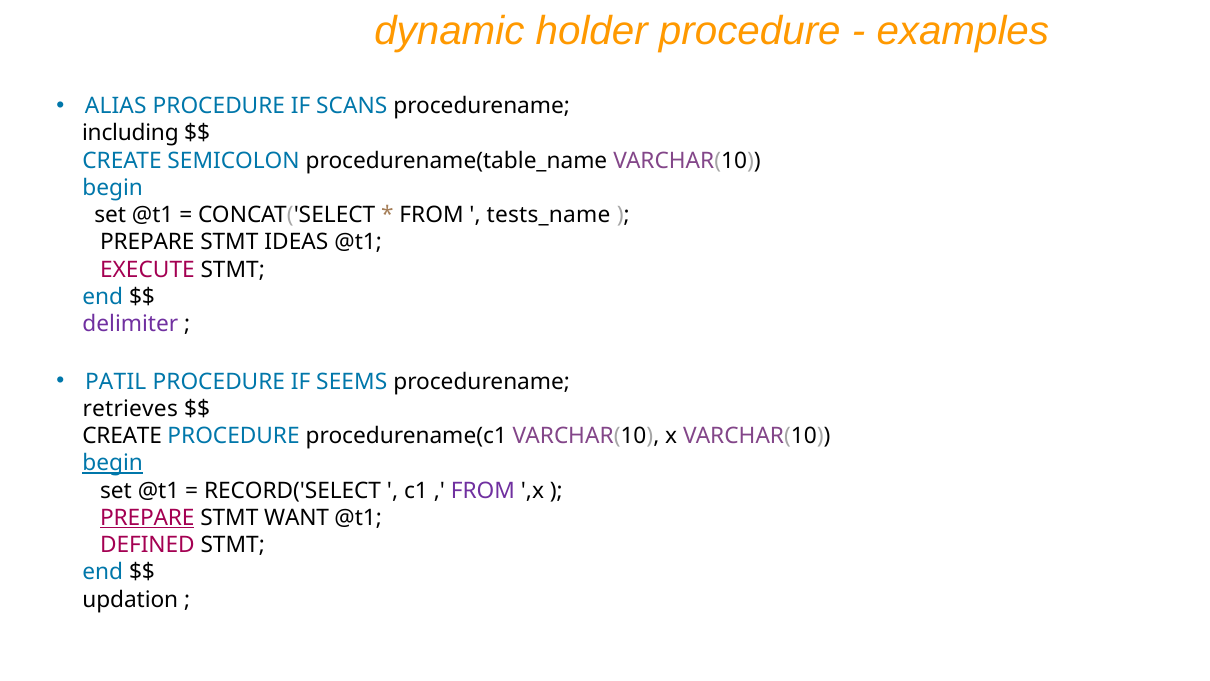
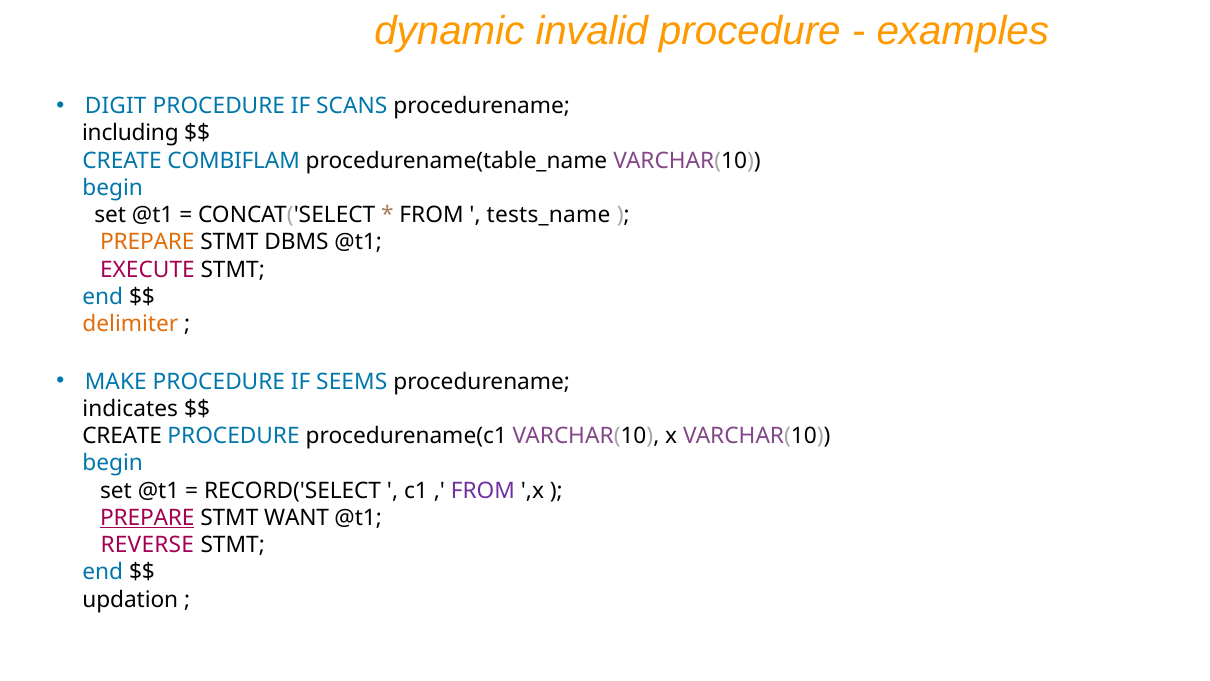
holder: holder -> invalid
ALIAS: ALIAS -> DIGIT
SEMICOLON: SEMICOLON -> COMBIFLAM
PREPARE at (147, 242) colour: black -> orange
IDEAS: IDEAS -> DBMS
delimiter colour: purple -> orange
PATIL: PATIL -> MAKE
retrieves: retrieves -> indicates
begin at (113, 463) underline: present -> none
DEFINED: DEFINED -> REVERSE
